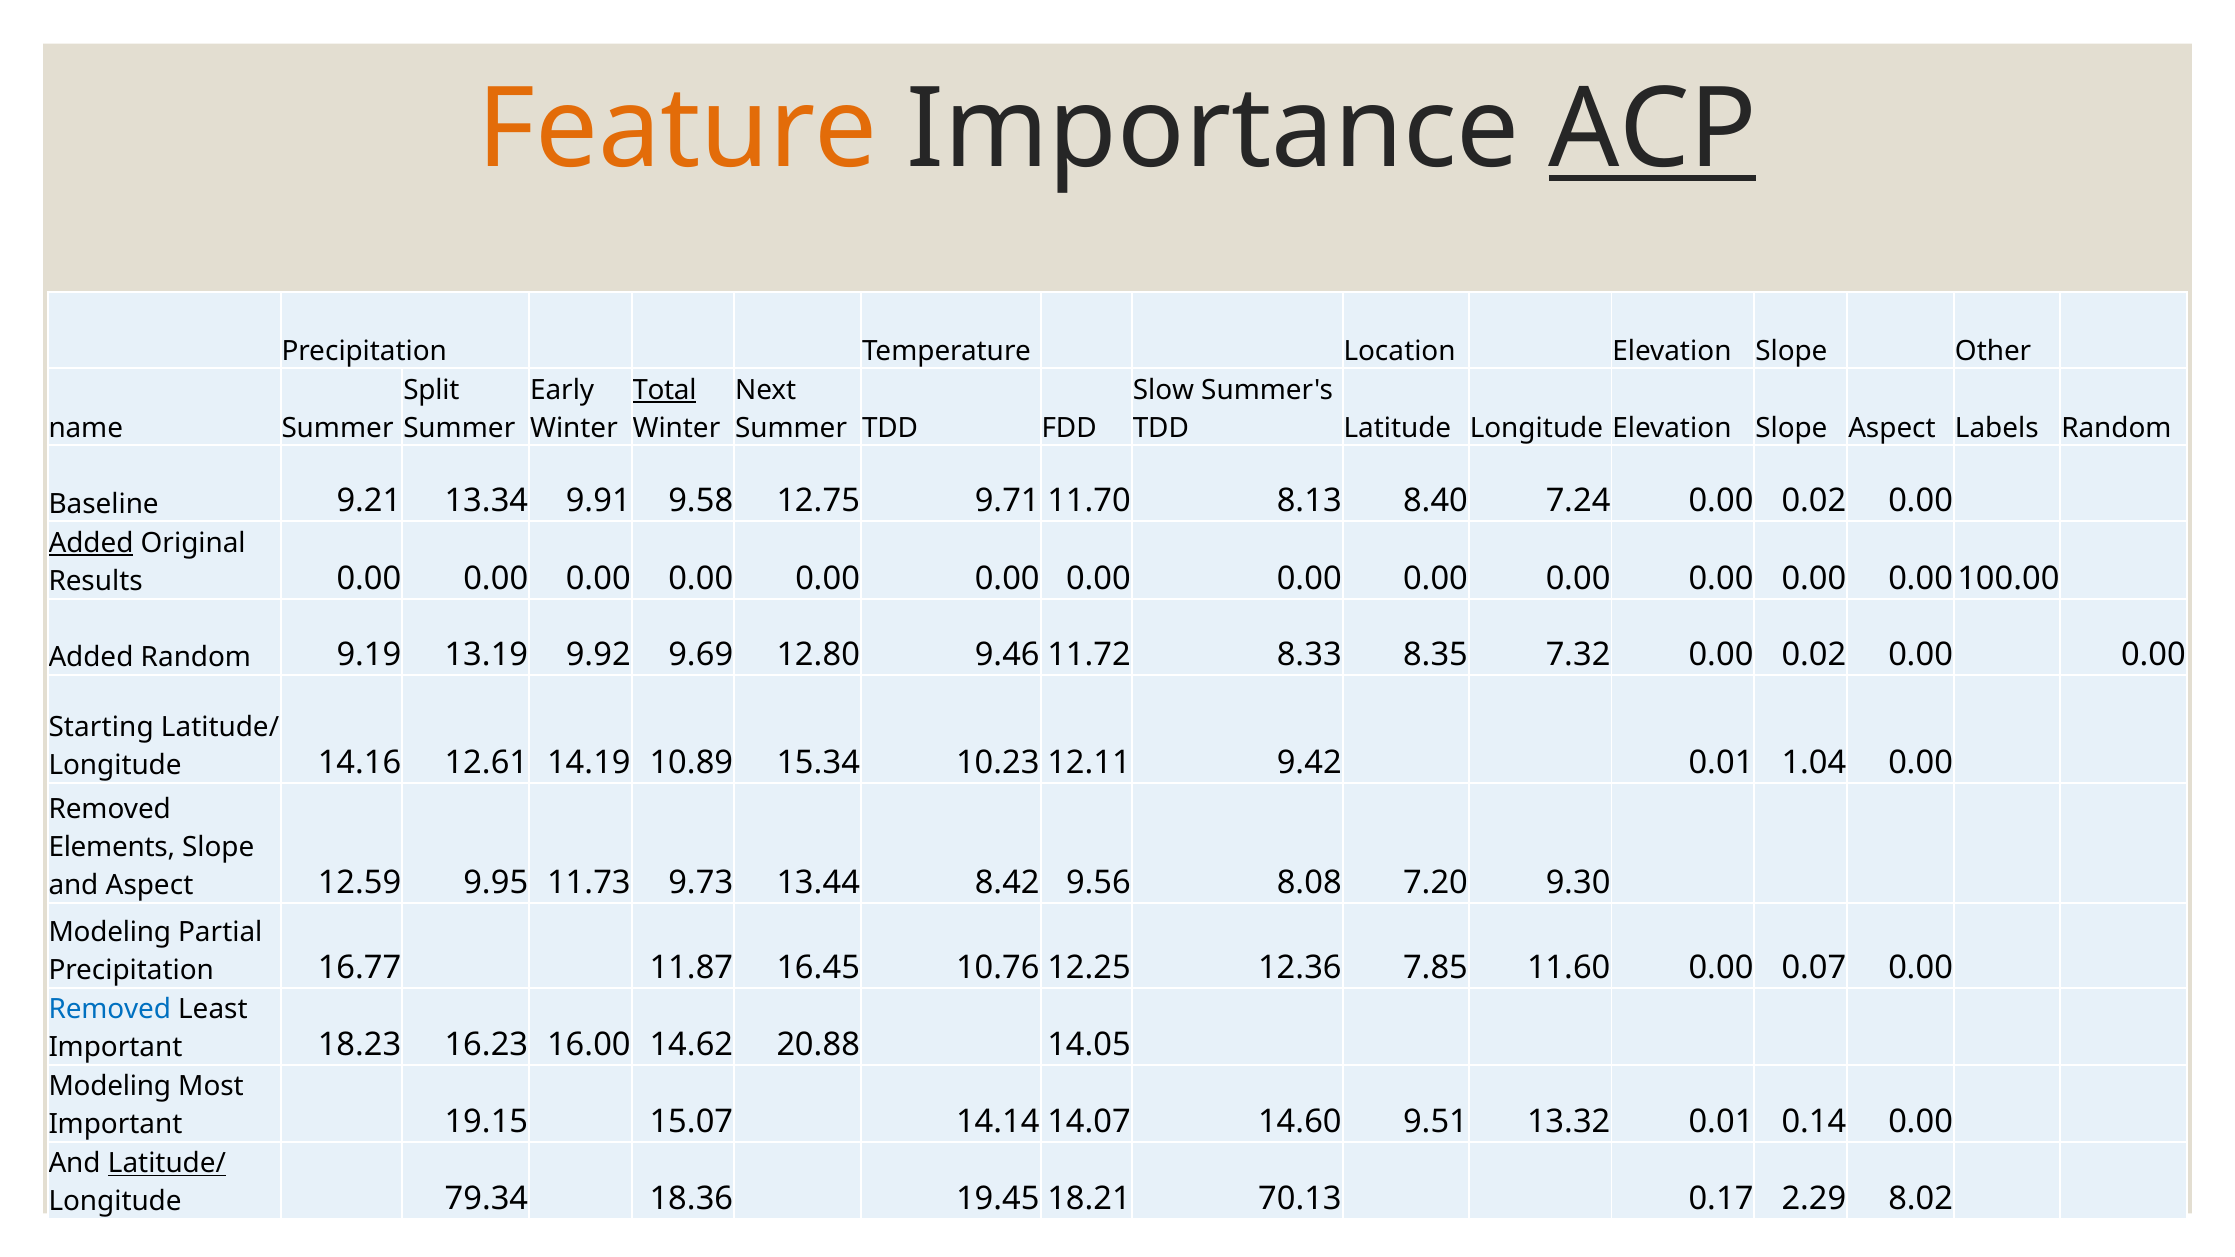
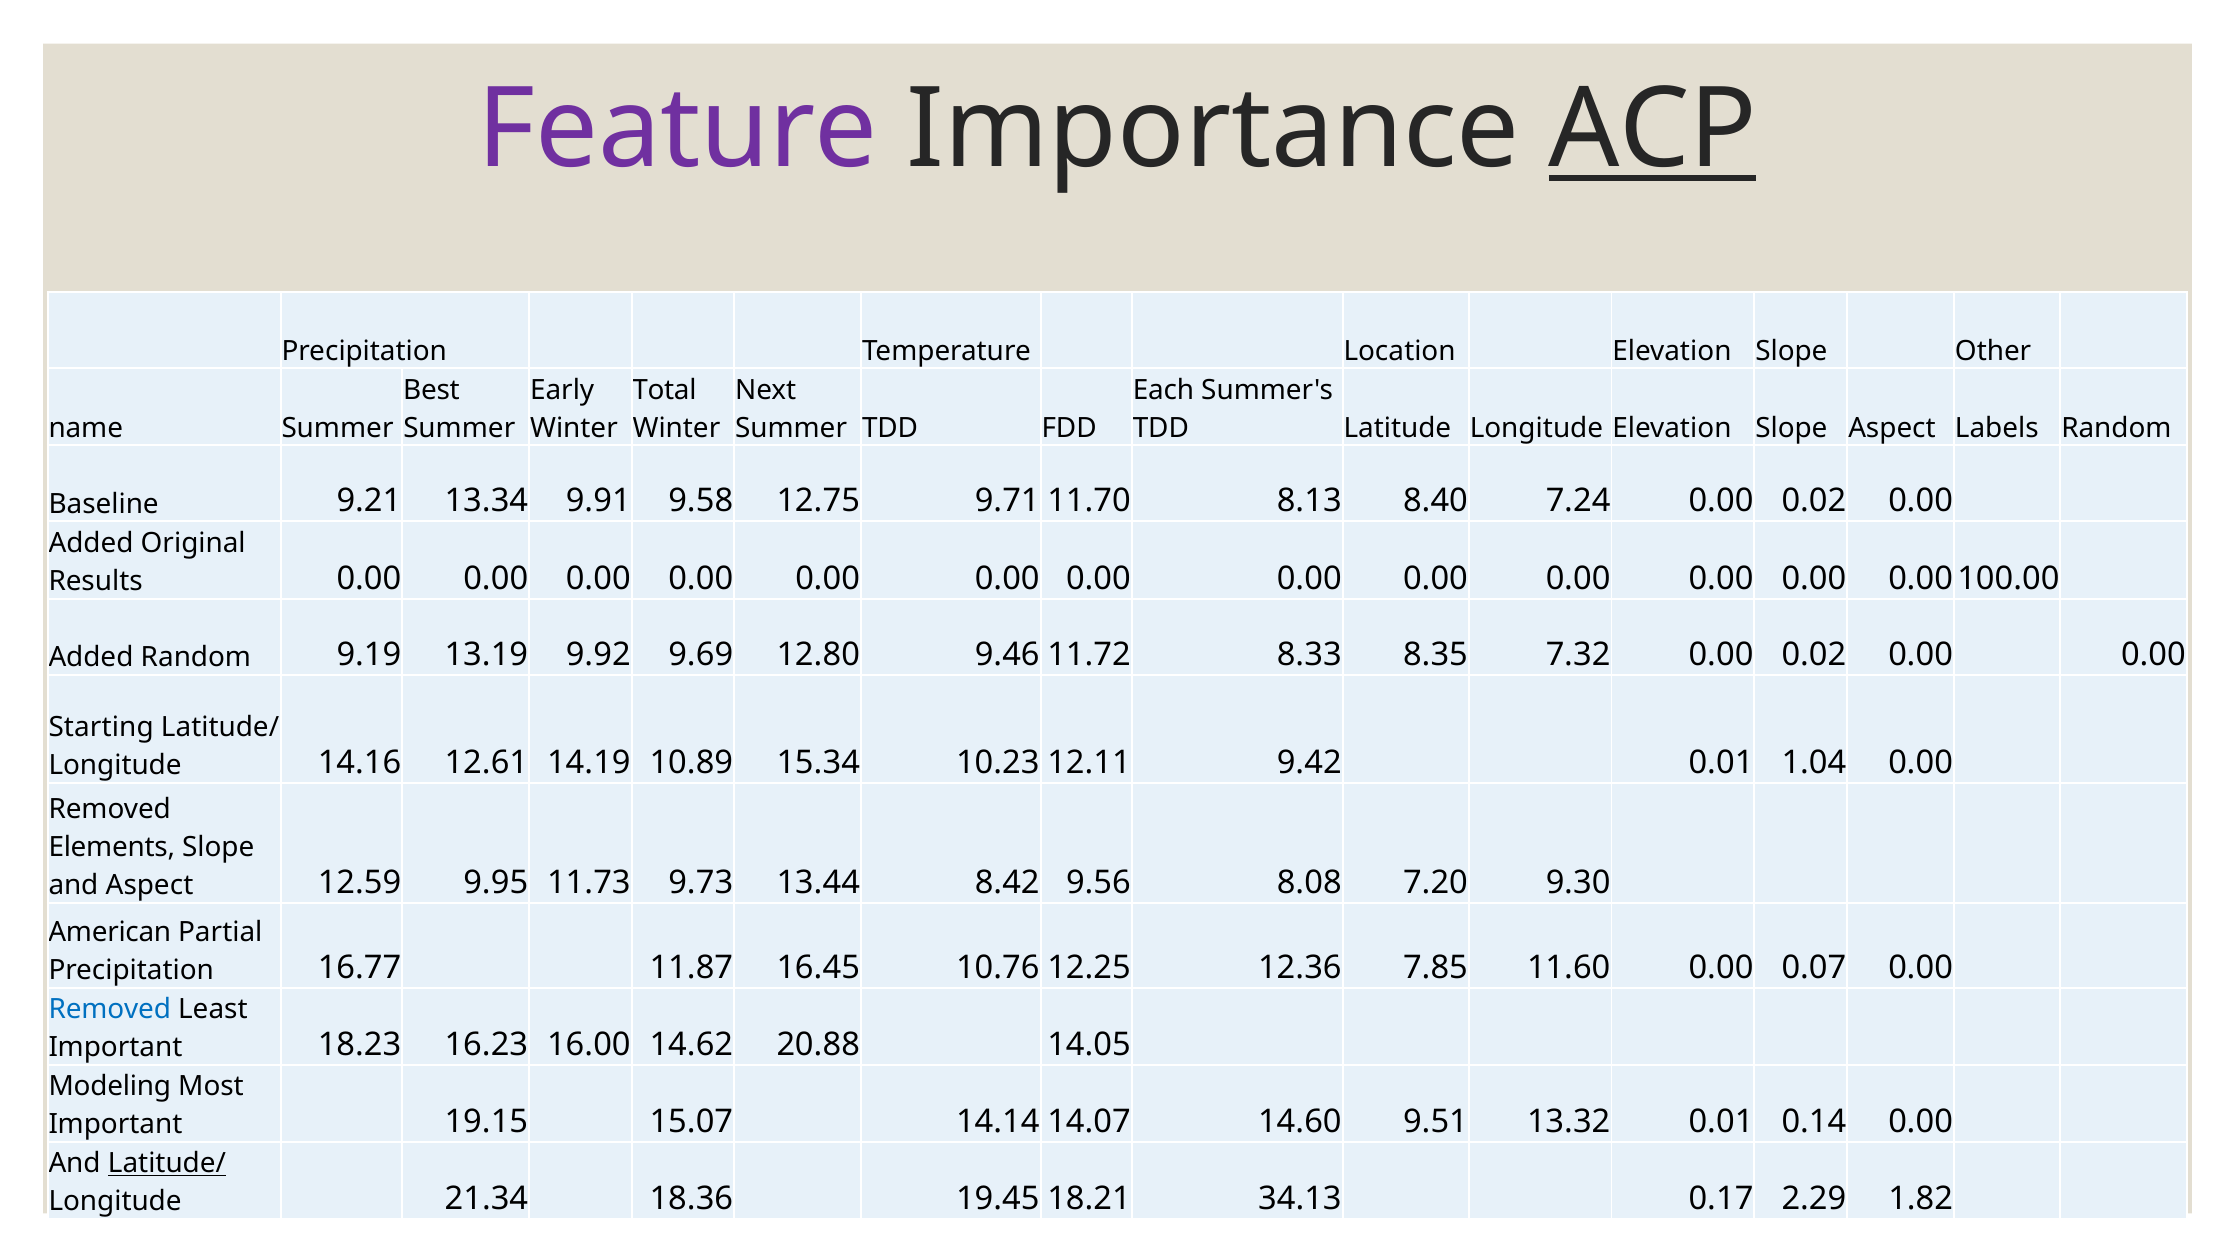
Feature colour: orange -> purple
Split: Split -> Best
Total underline: present -> none
Slow: Slow -> Each
Added at (91, 543) underline: present -> none
Modeling at (110, 933): Modeling -> American
79.34: 79.34 -> 21.34
70.13: 70.13 -> 34.13
8.02: 8.02 -> 1.82
